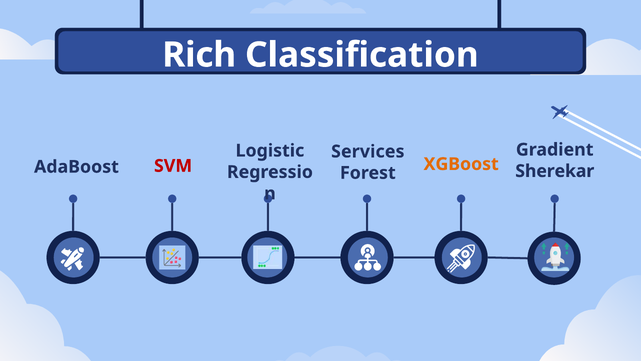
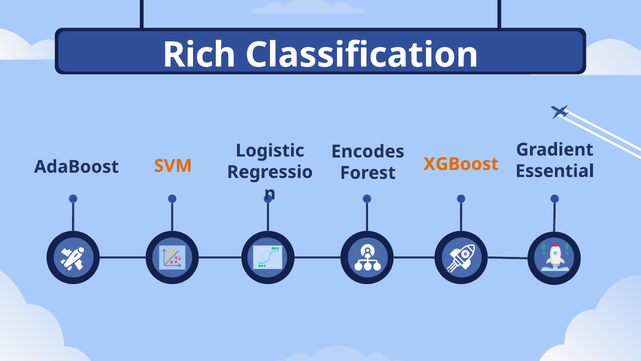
Services: Services -> Encodes
SVM colour: red -> orange
Sherekar: Sherekar -> Essential
